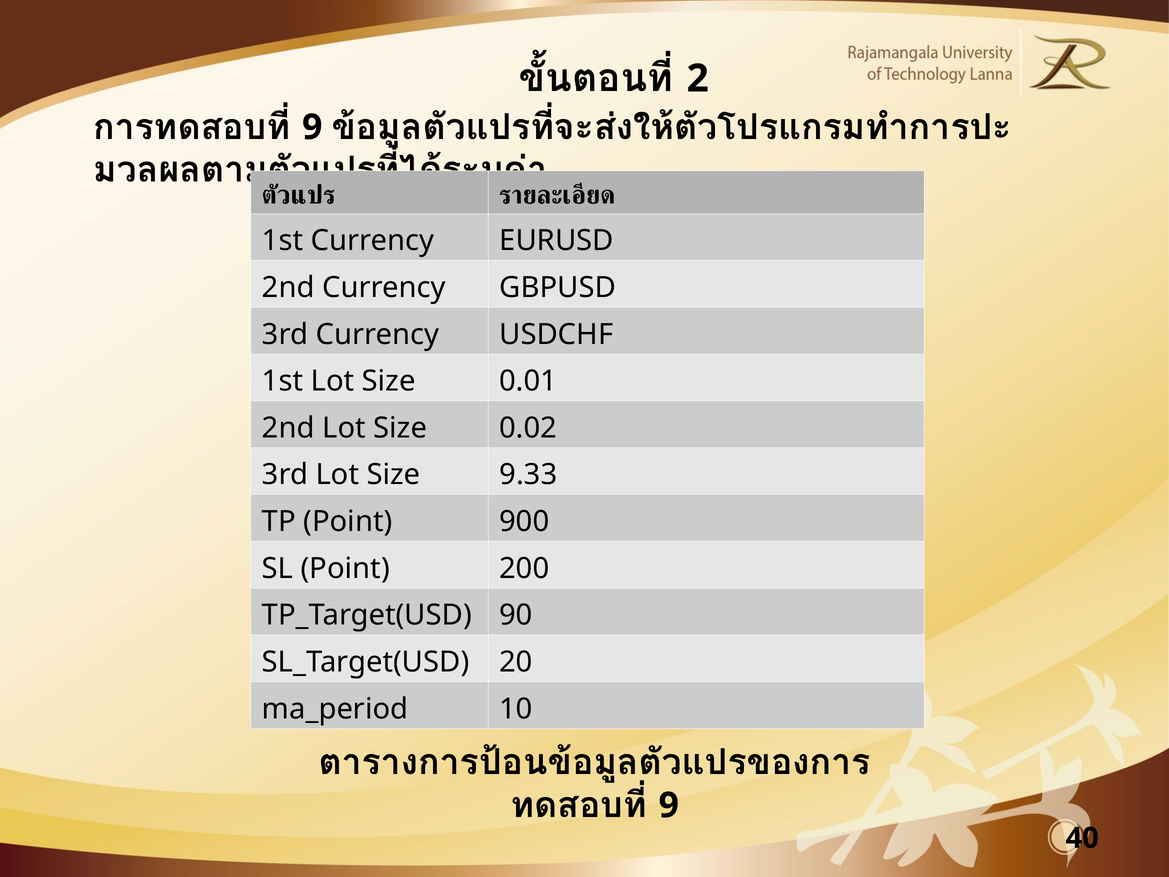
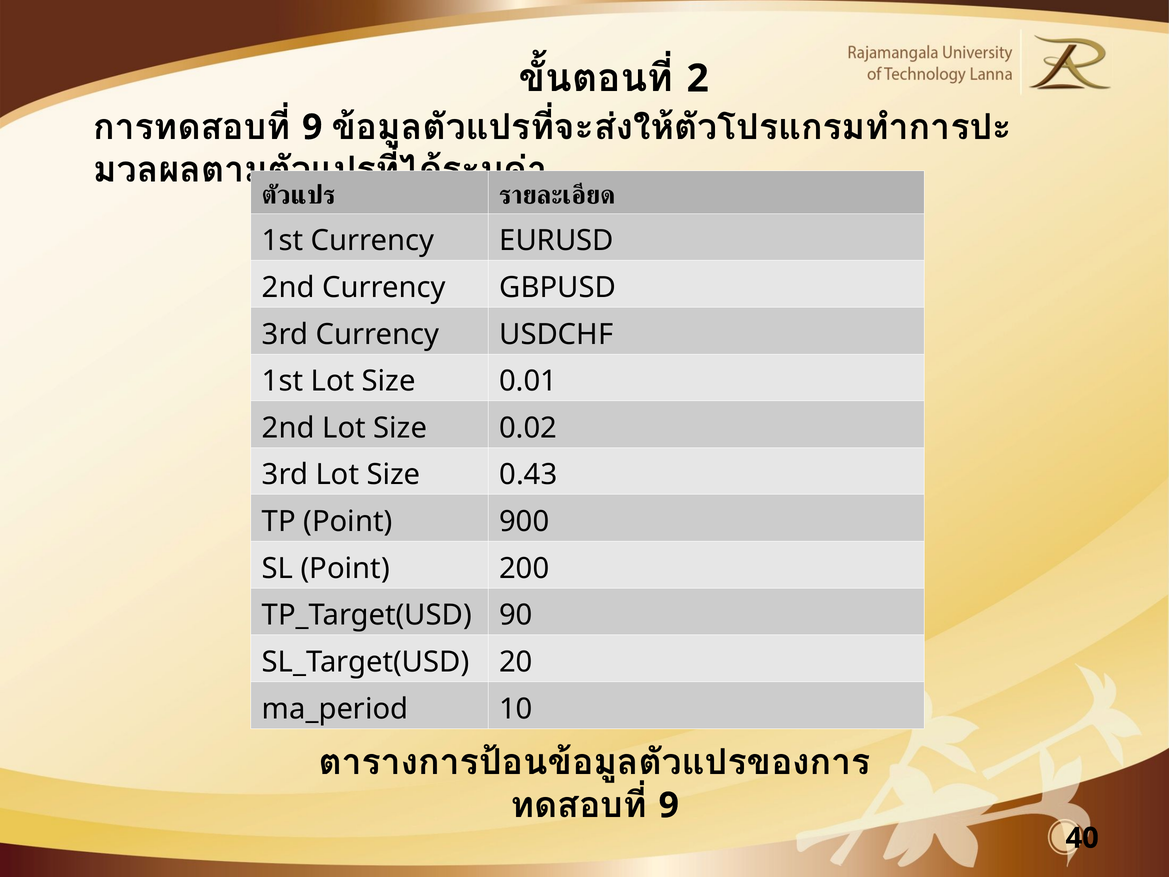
9.33: 9.33 -> 0.43
